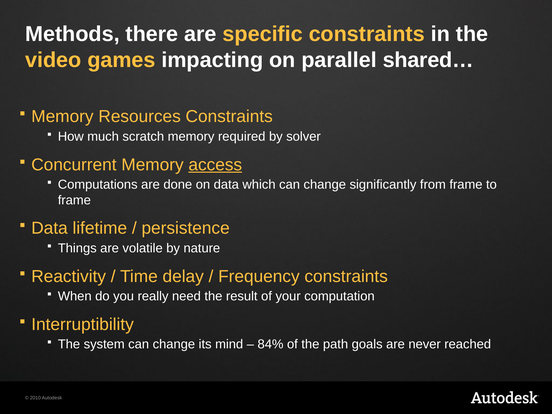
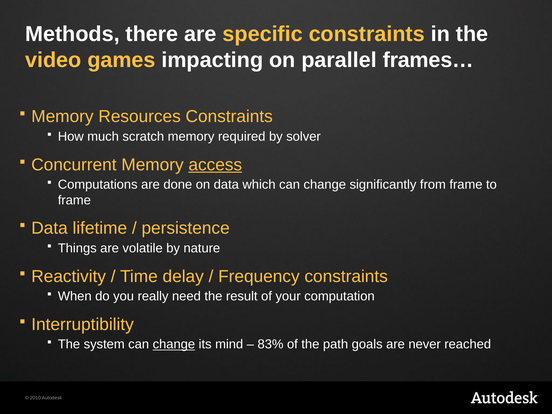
shared…: shared… -> frames…
change at (174, 344) underline: none -> present
84%: 84% -> 83%
